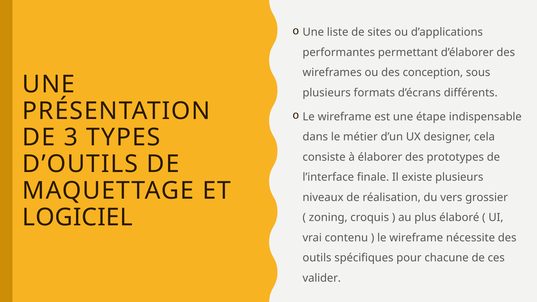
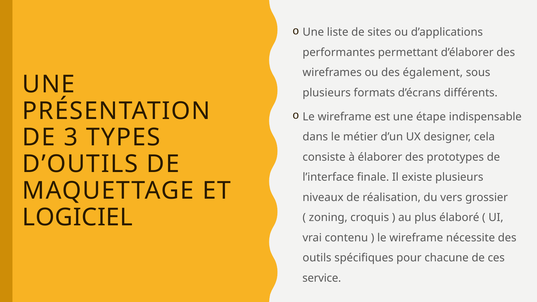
conception: conception -> également
valider: valider -> service
